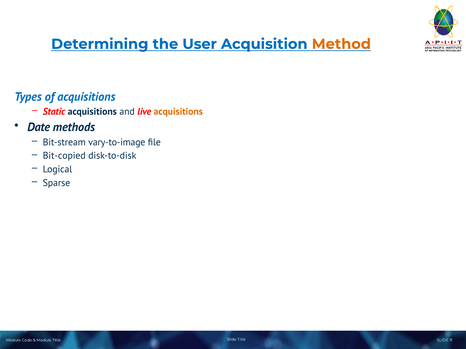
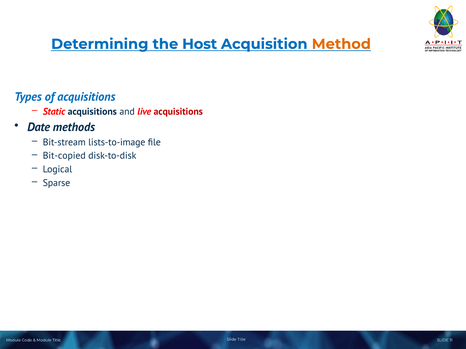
User: User -> Host
acquisitions at (178, 112) colour: orange -> red
vary-to-image: vary-to-image -> lists-to-image
